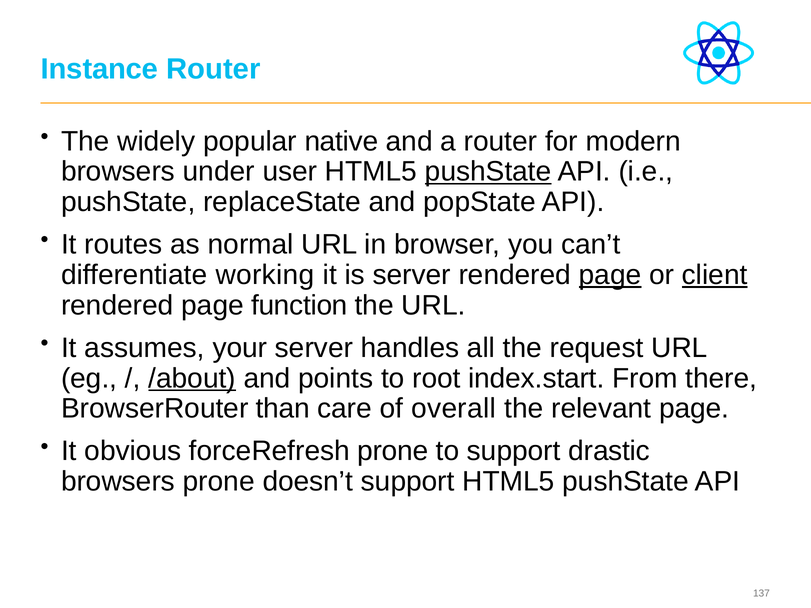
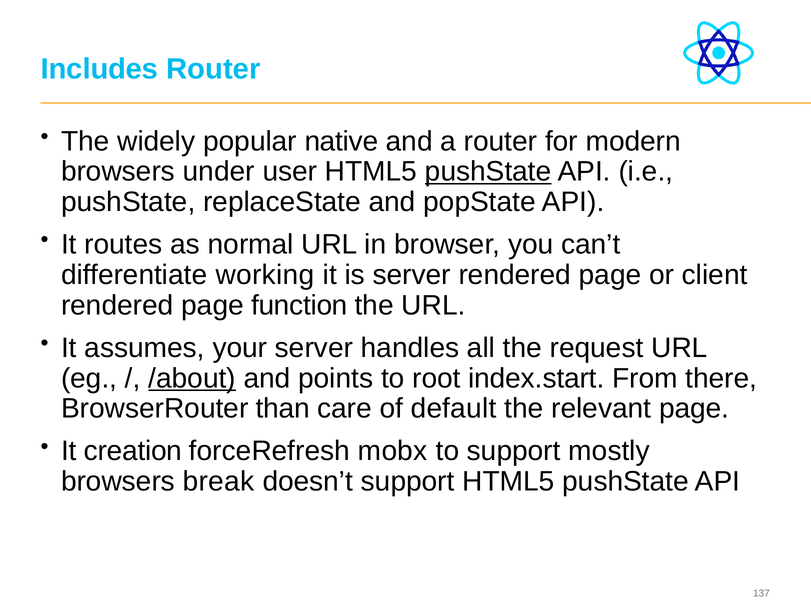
Instance: Instance -> Includes
page at (610, 275) underline: present -> none
client underline: present -> none
overall: overall -> default
obvious: obvious -> creation
forceRefresh prone: prone -> mobx
drastic: drastic -> mostly
browsers prone: prone -> break
